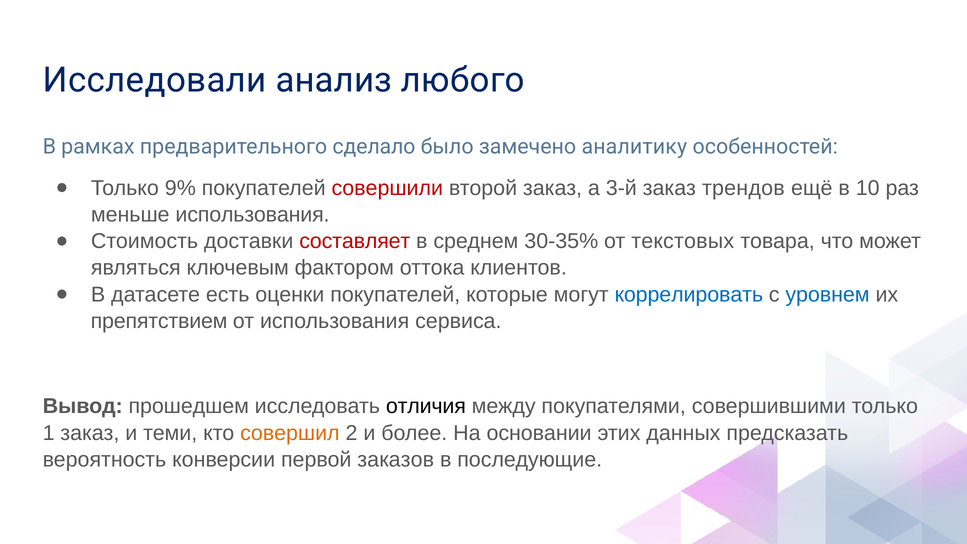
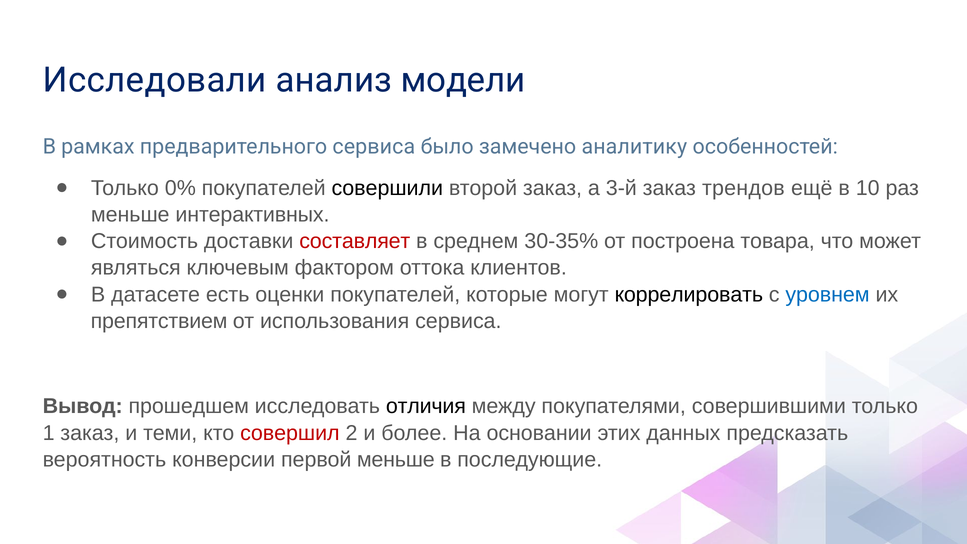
любого: любого -> модели
предварительного сделало: сделало -> сервиса
9%: 9% -> 0%
совершили colour: red -> black
меньше использования: использования -> интерактивных
текстовых: текстовых -> построена
коррелировать colour: blue -> black
совершил colour: orange -> red
первой заказов: заказов -> меньше
